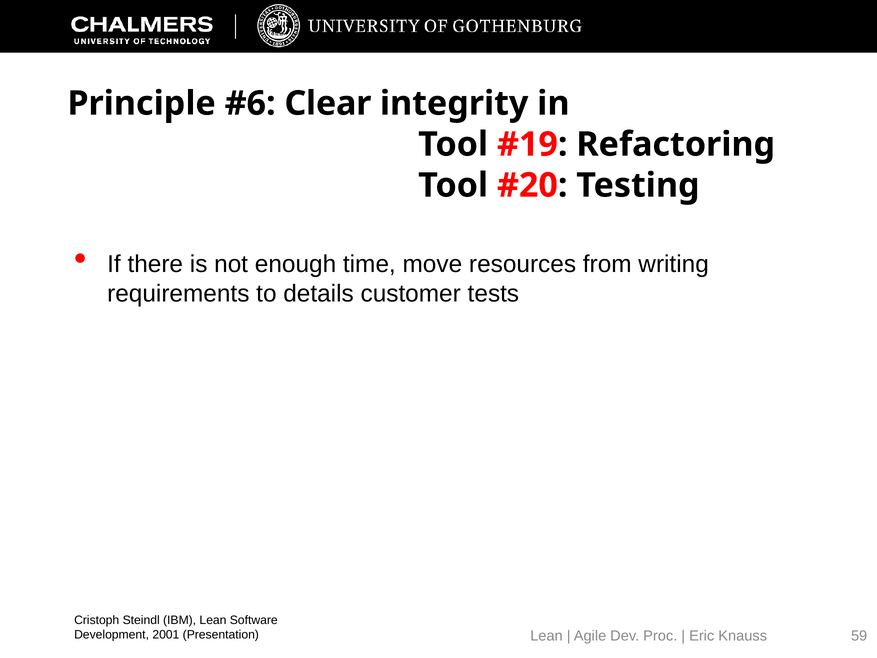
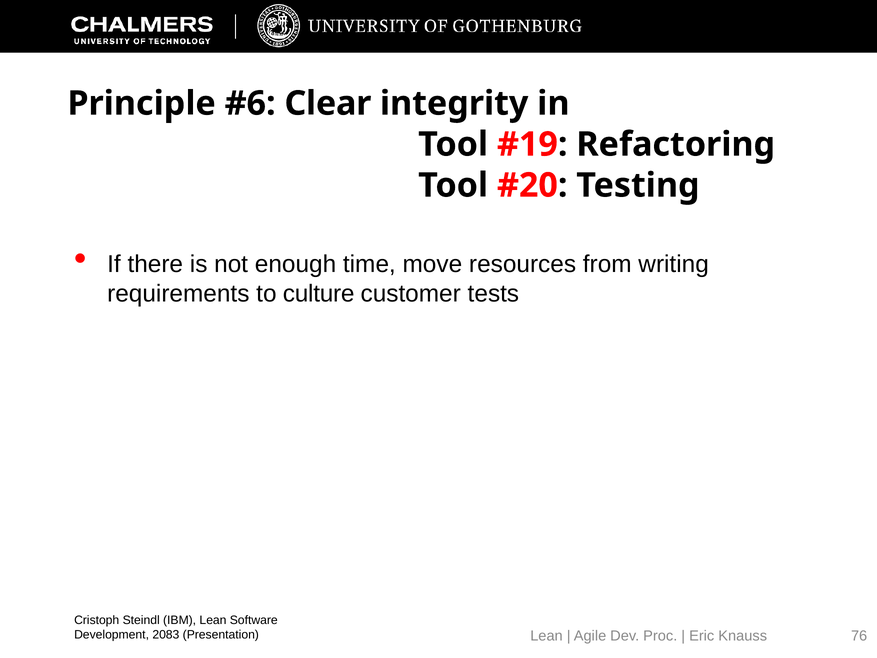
details: details -> culture
2001: 2001 -> 2083
59: 59 -> 76
